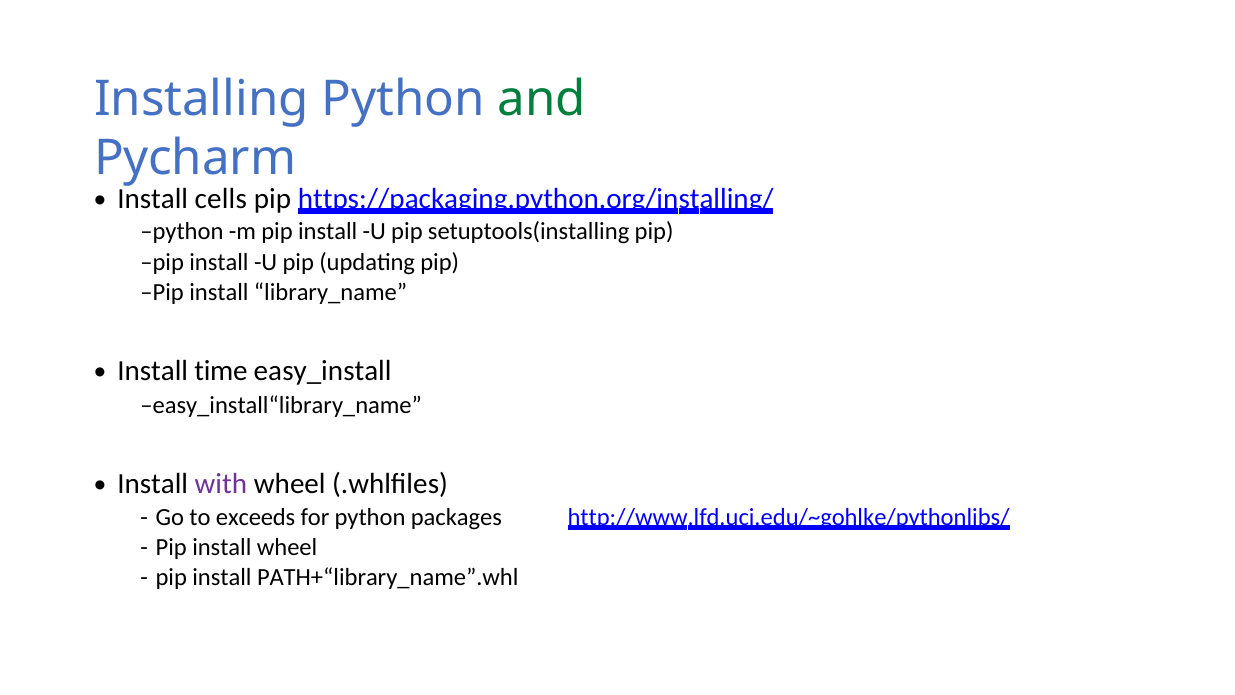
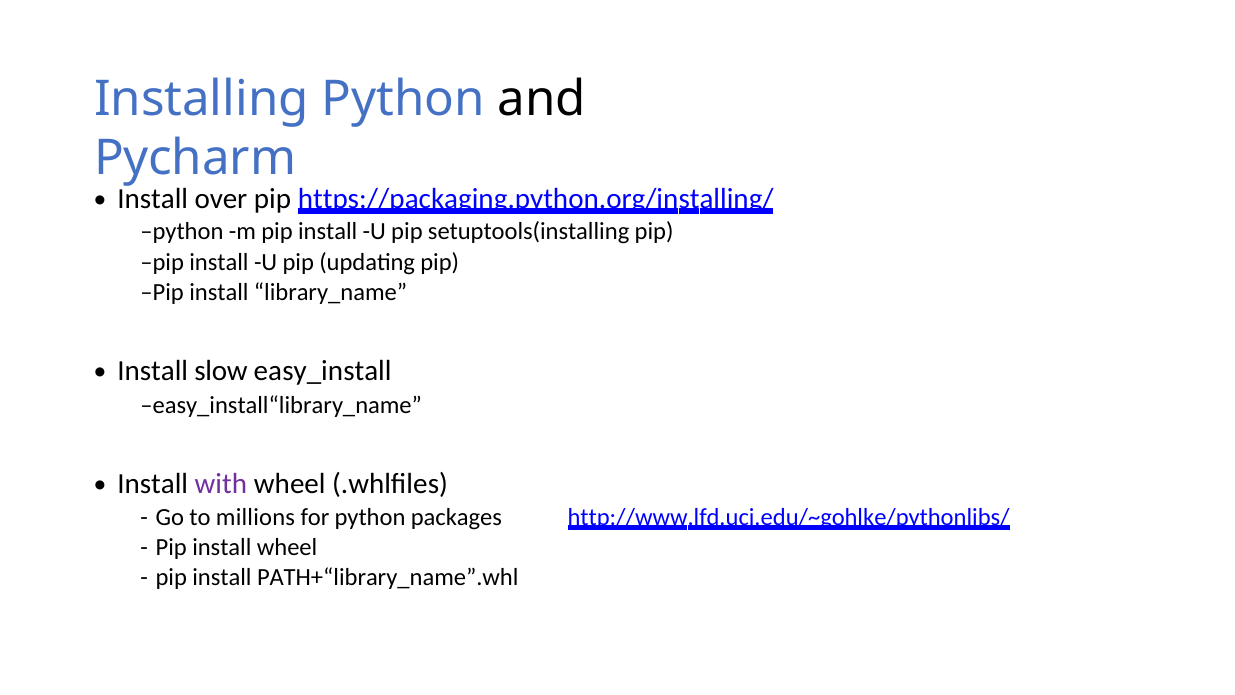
and colour: green -> black
cells: cells -> over
time: time -> slow
exceeds: exceeds -> millions
